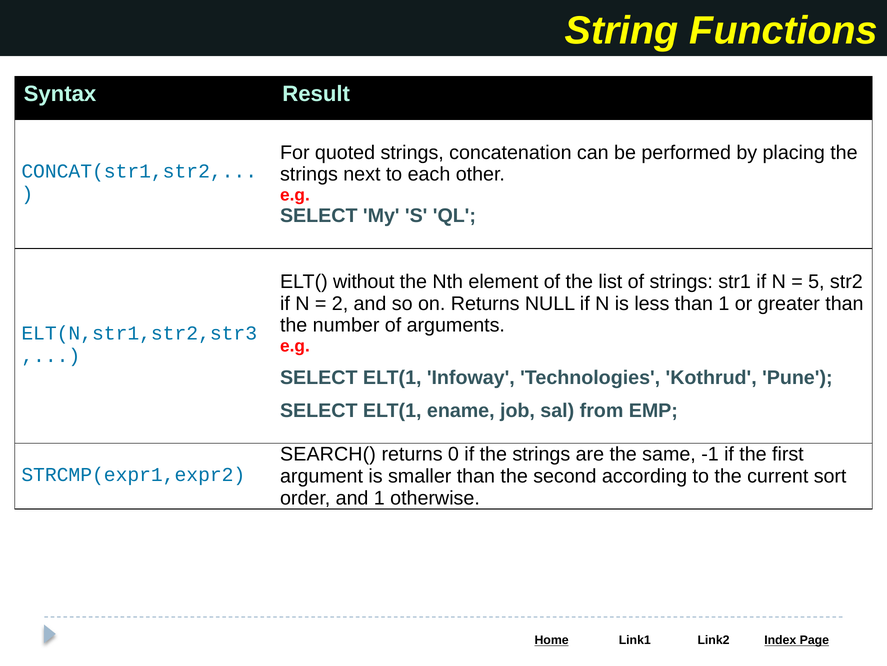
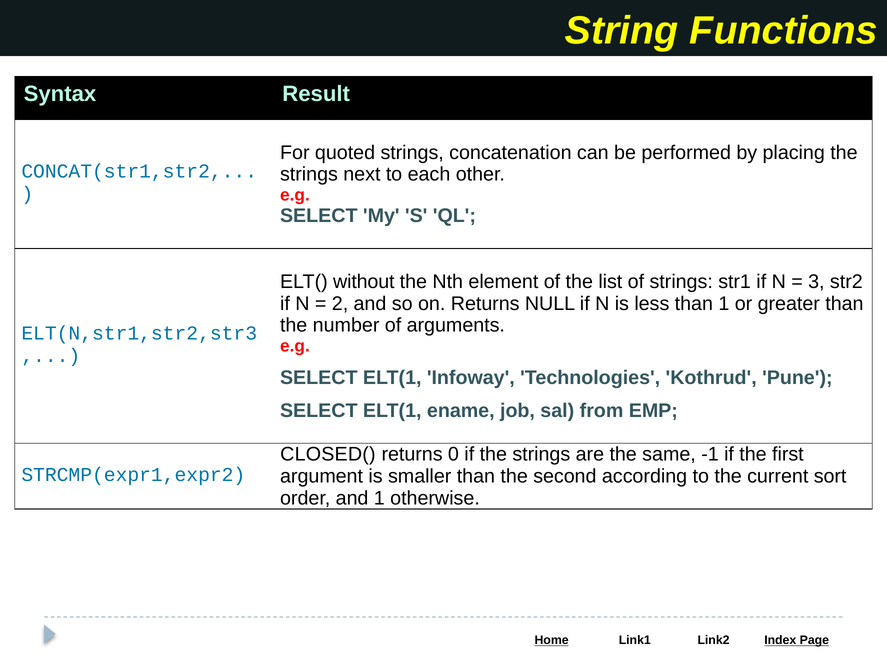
5: 5 -> 3
SEARCH(: SEARCH( -> CLOSED(
